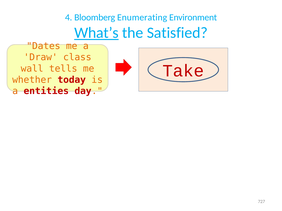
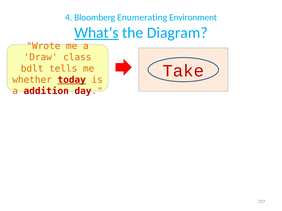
Satisfied: Satisfied -> Diagram
Dates: Dates -> Wrote
wall: wall -> bdlt
today underline: none -> present
entities: entities -> addition
